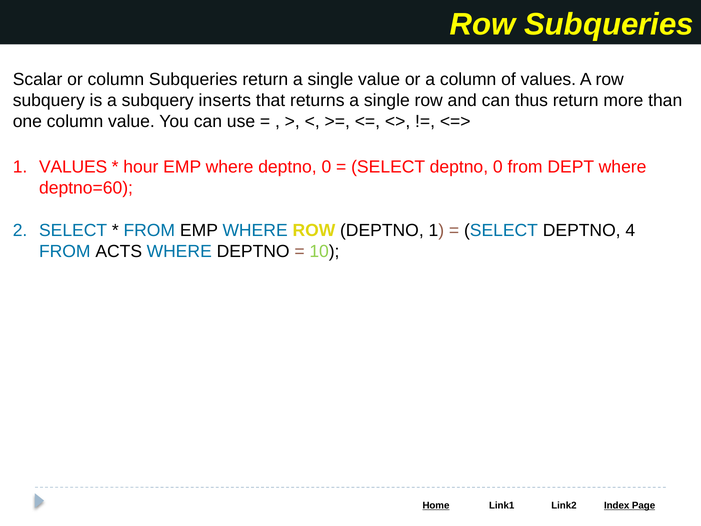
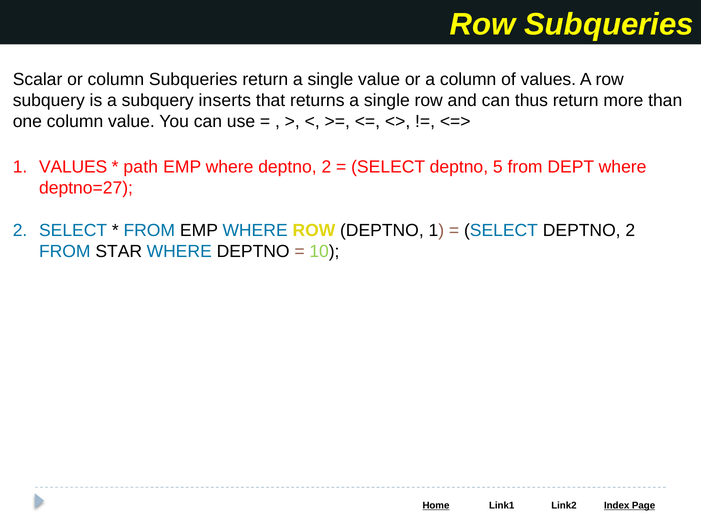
hour: hour -> path
where deptno 0: 0 -> 2
SELECT deptno 0: 0 -> 5
deptno=60: deptno=60 -> deptno=27
SELECT DEPTNO 4: 4 -> 2
ACTS: ACTS -> STAR
